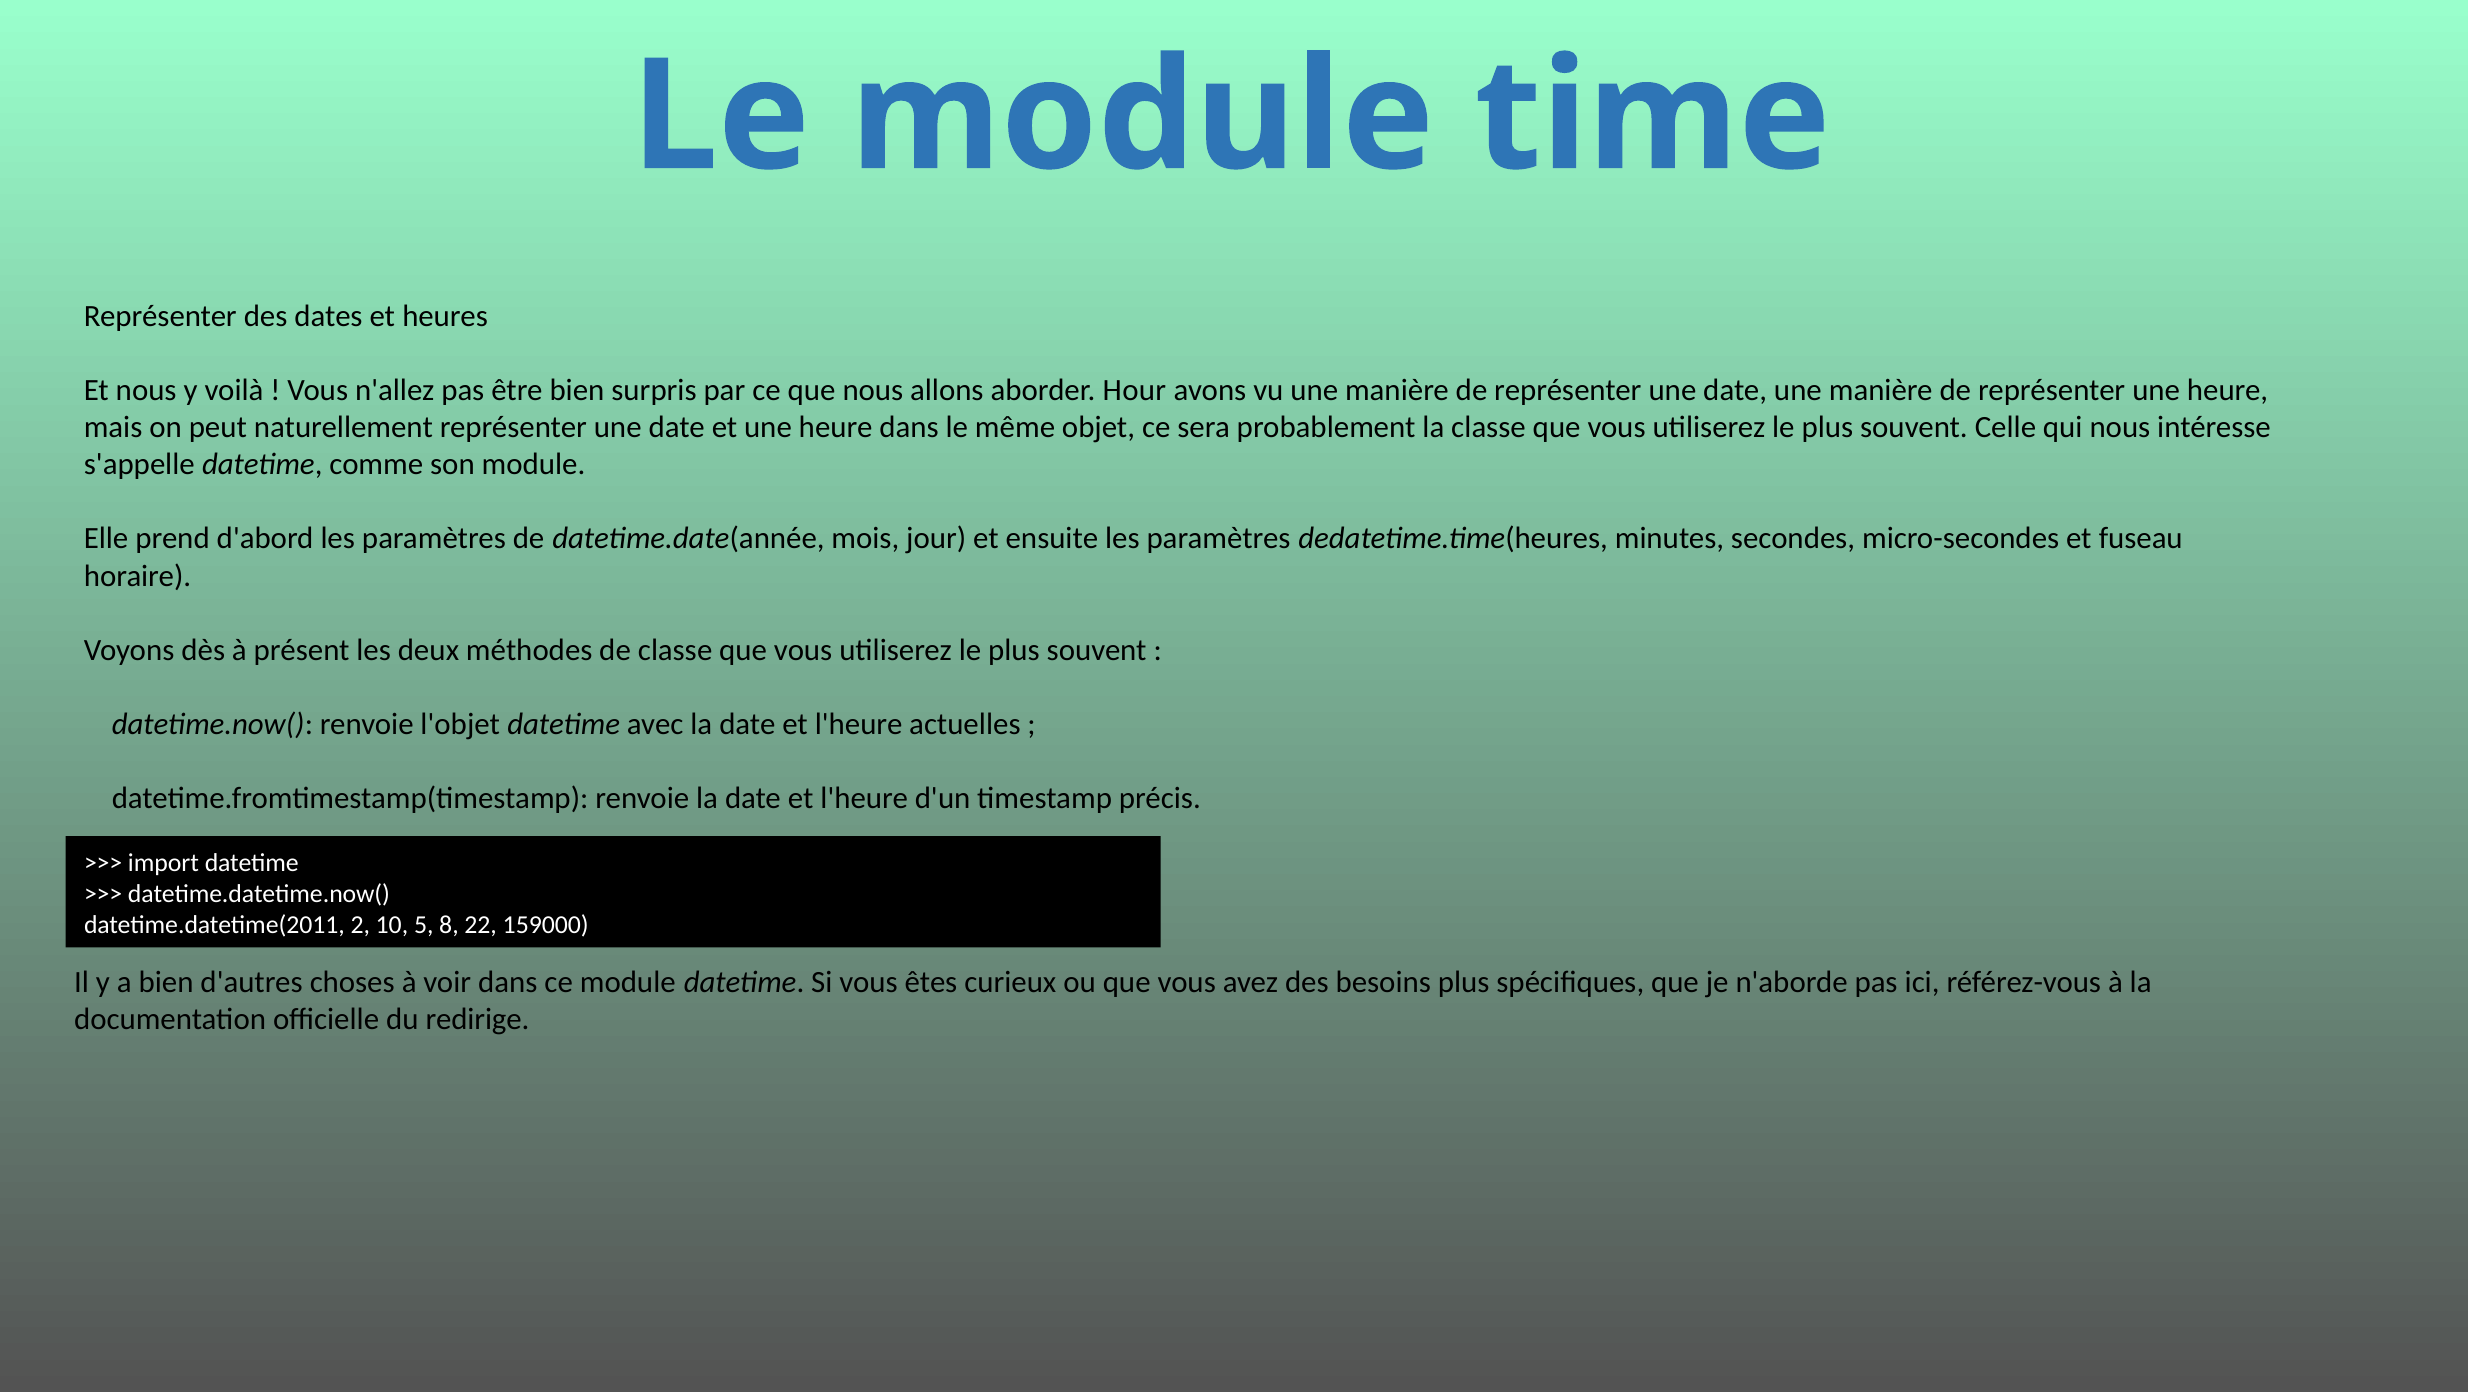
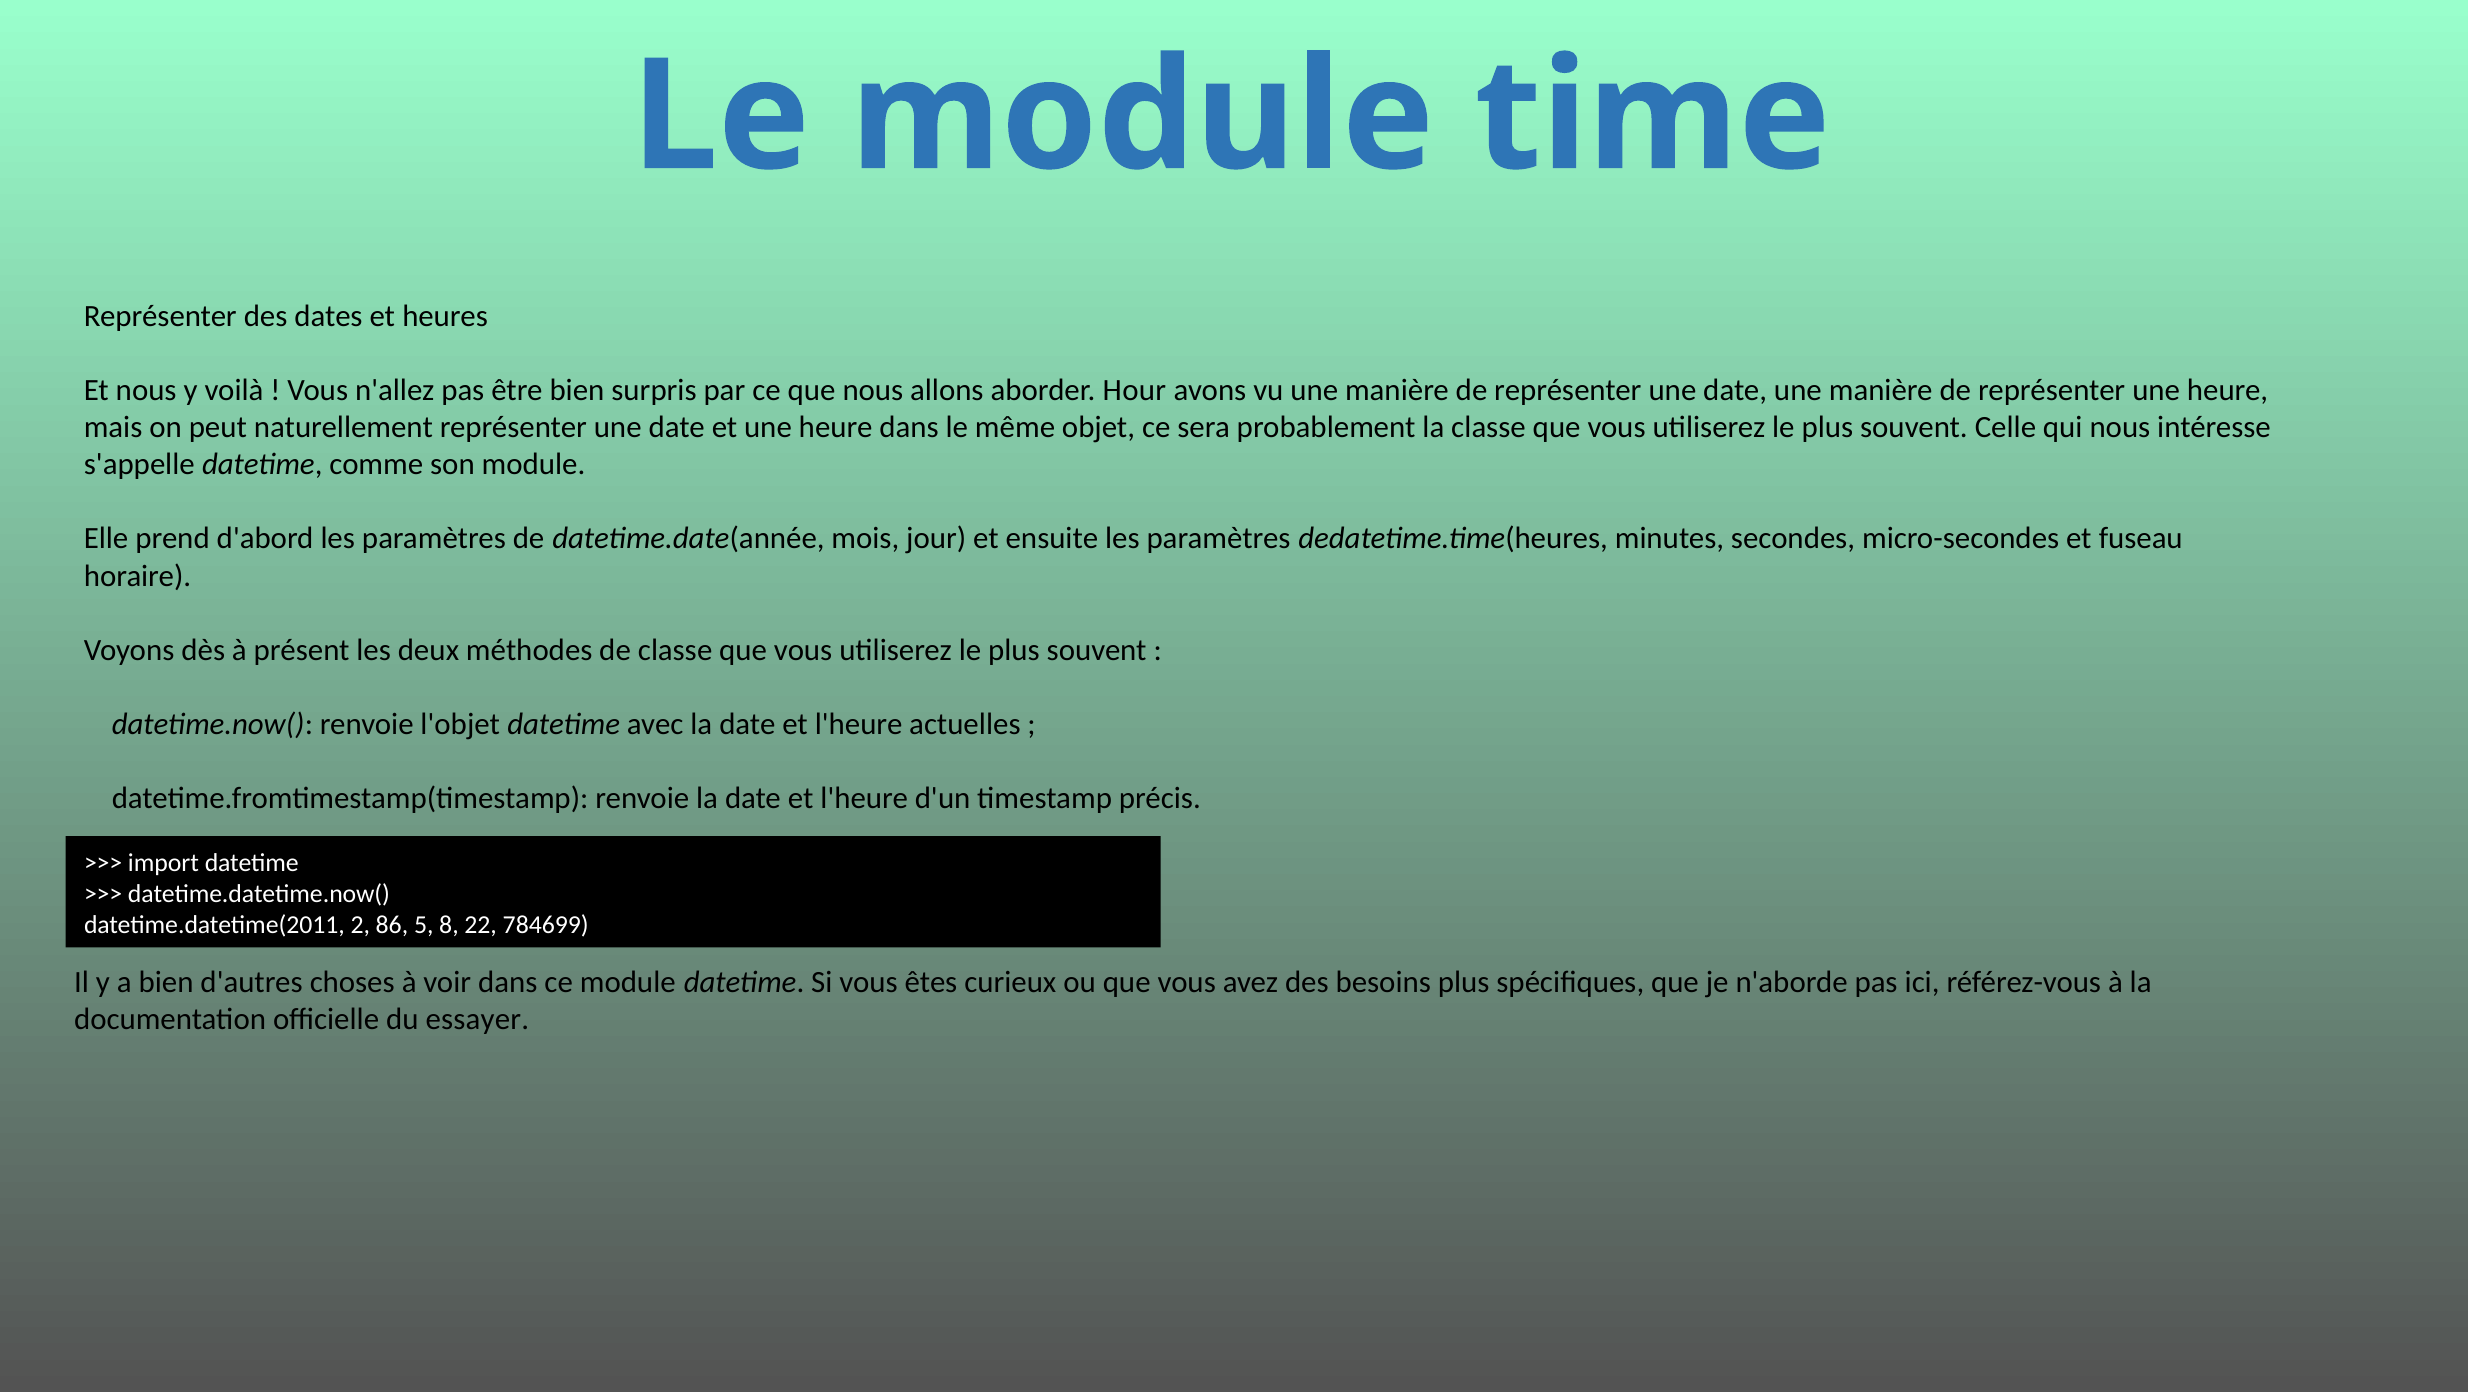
10: 10 -> 86
159000: 159000 -> 784699
redirige: redirige -> essayer
